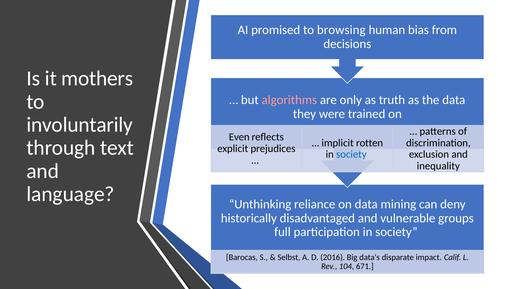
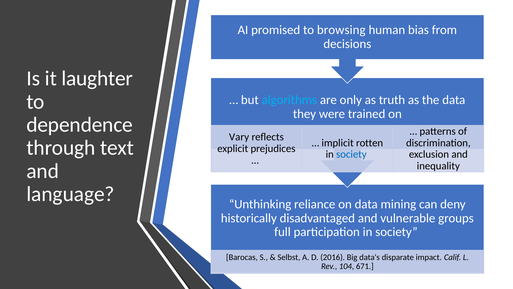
mothers: mothers -> laughter
algorithms colour: pink -> light blue
involuntarily: involuntarily -> dependence
Even: Even -> Vary
